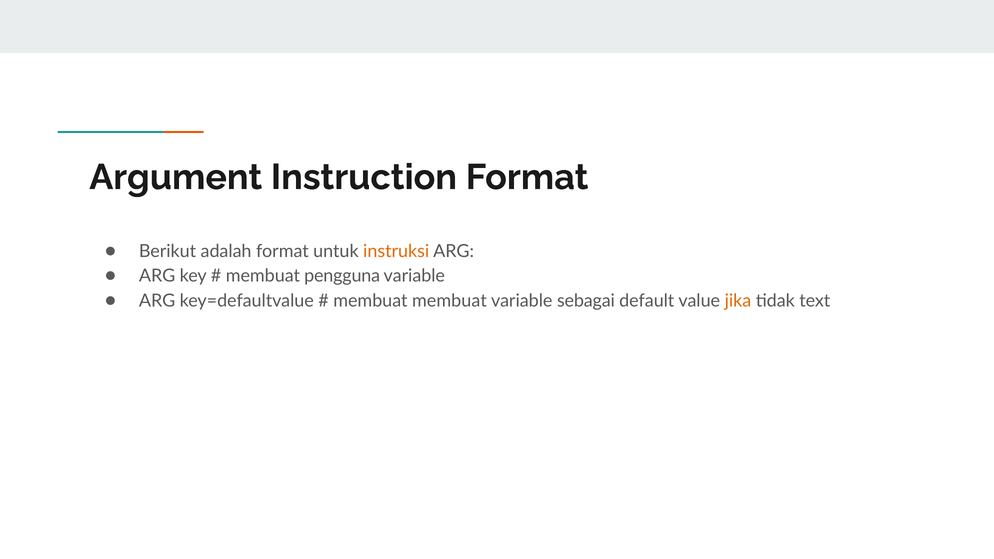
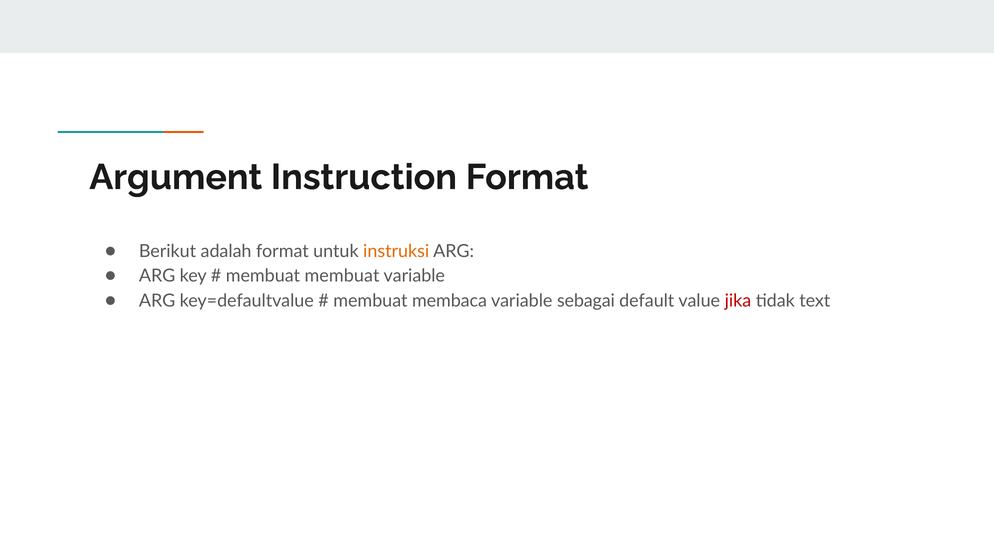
membuat pengguna: pengguna -> membuat
membuat membuat: membuat -> membaca
jika colour: orange -> red
